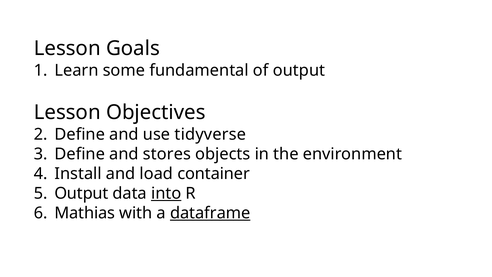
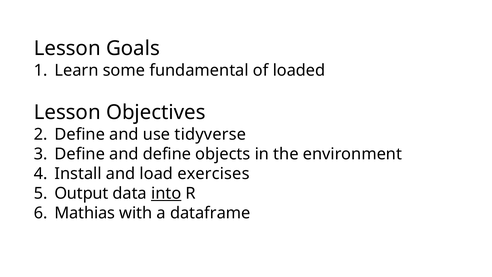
of output: output -> loaded
and stores: stores -> define
container: container -> exercises
dataframe underline: present -> none
